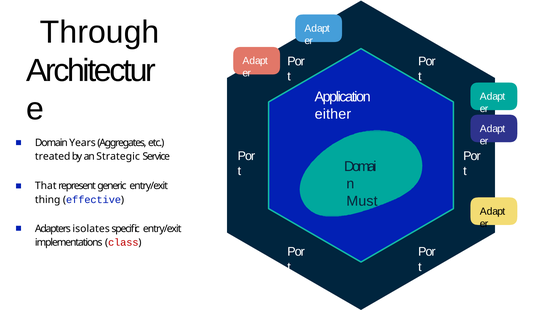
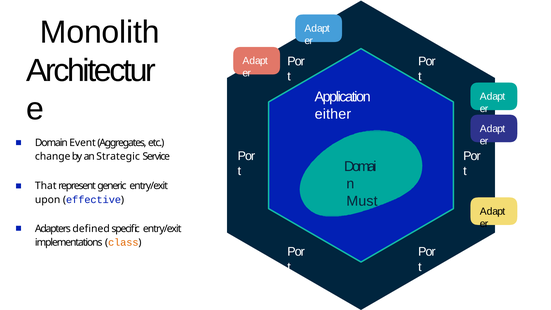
Through: Through -> Monolith
Years: Years -> Event
treated: treated -> change
thing: thing -> upon
isolates: isolates -> defined
class colour: red -> orange
